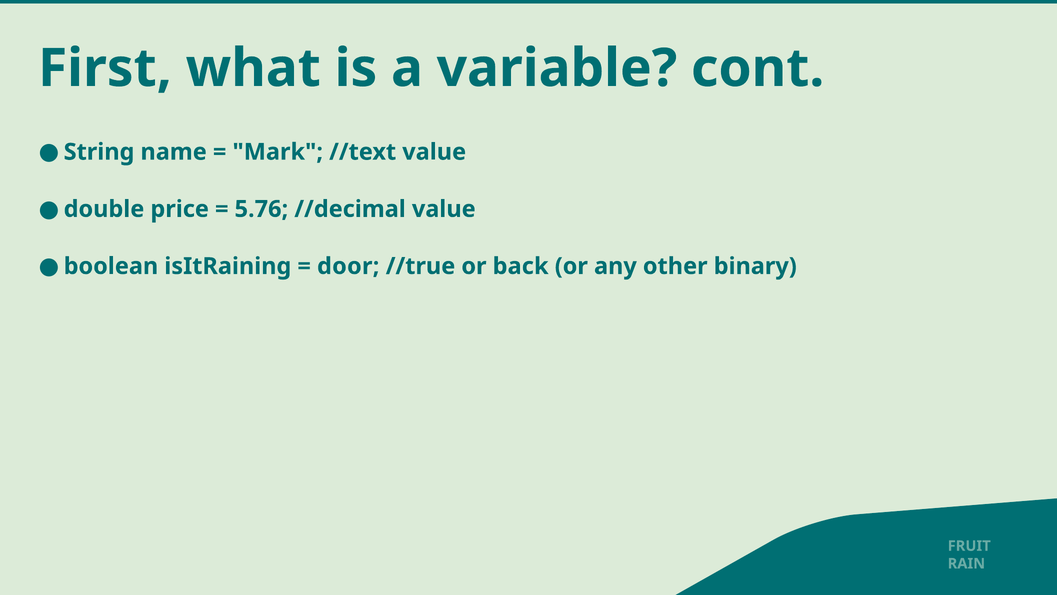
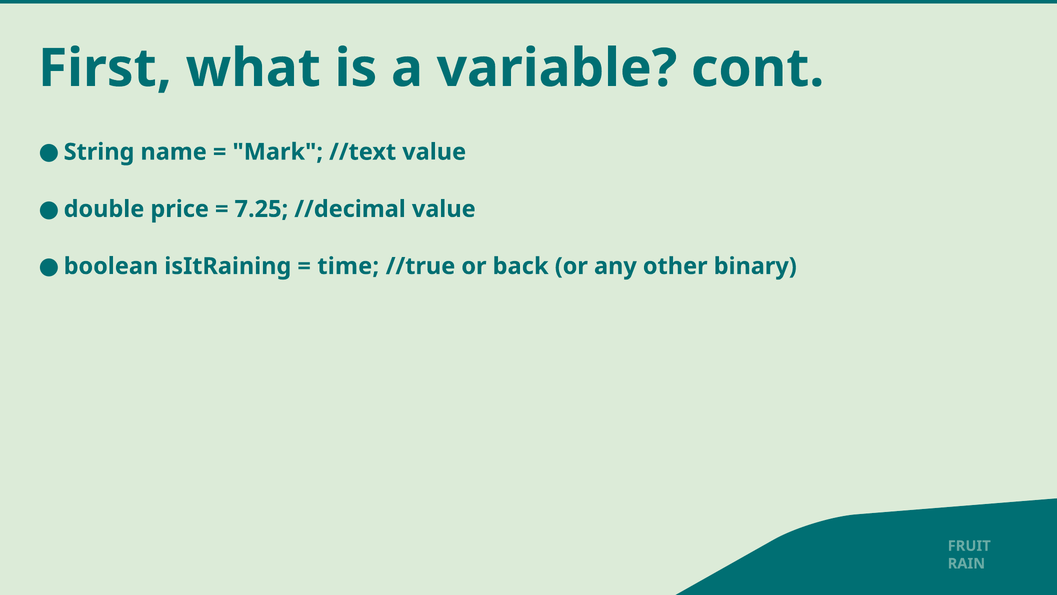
5.76: 5.76 -> 7.25
door: door -> time
